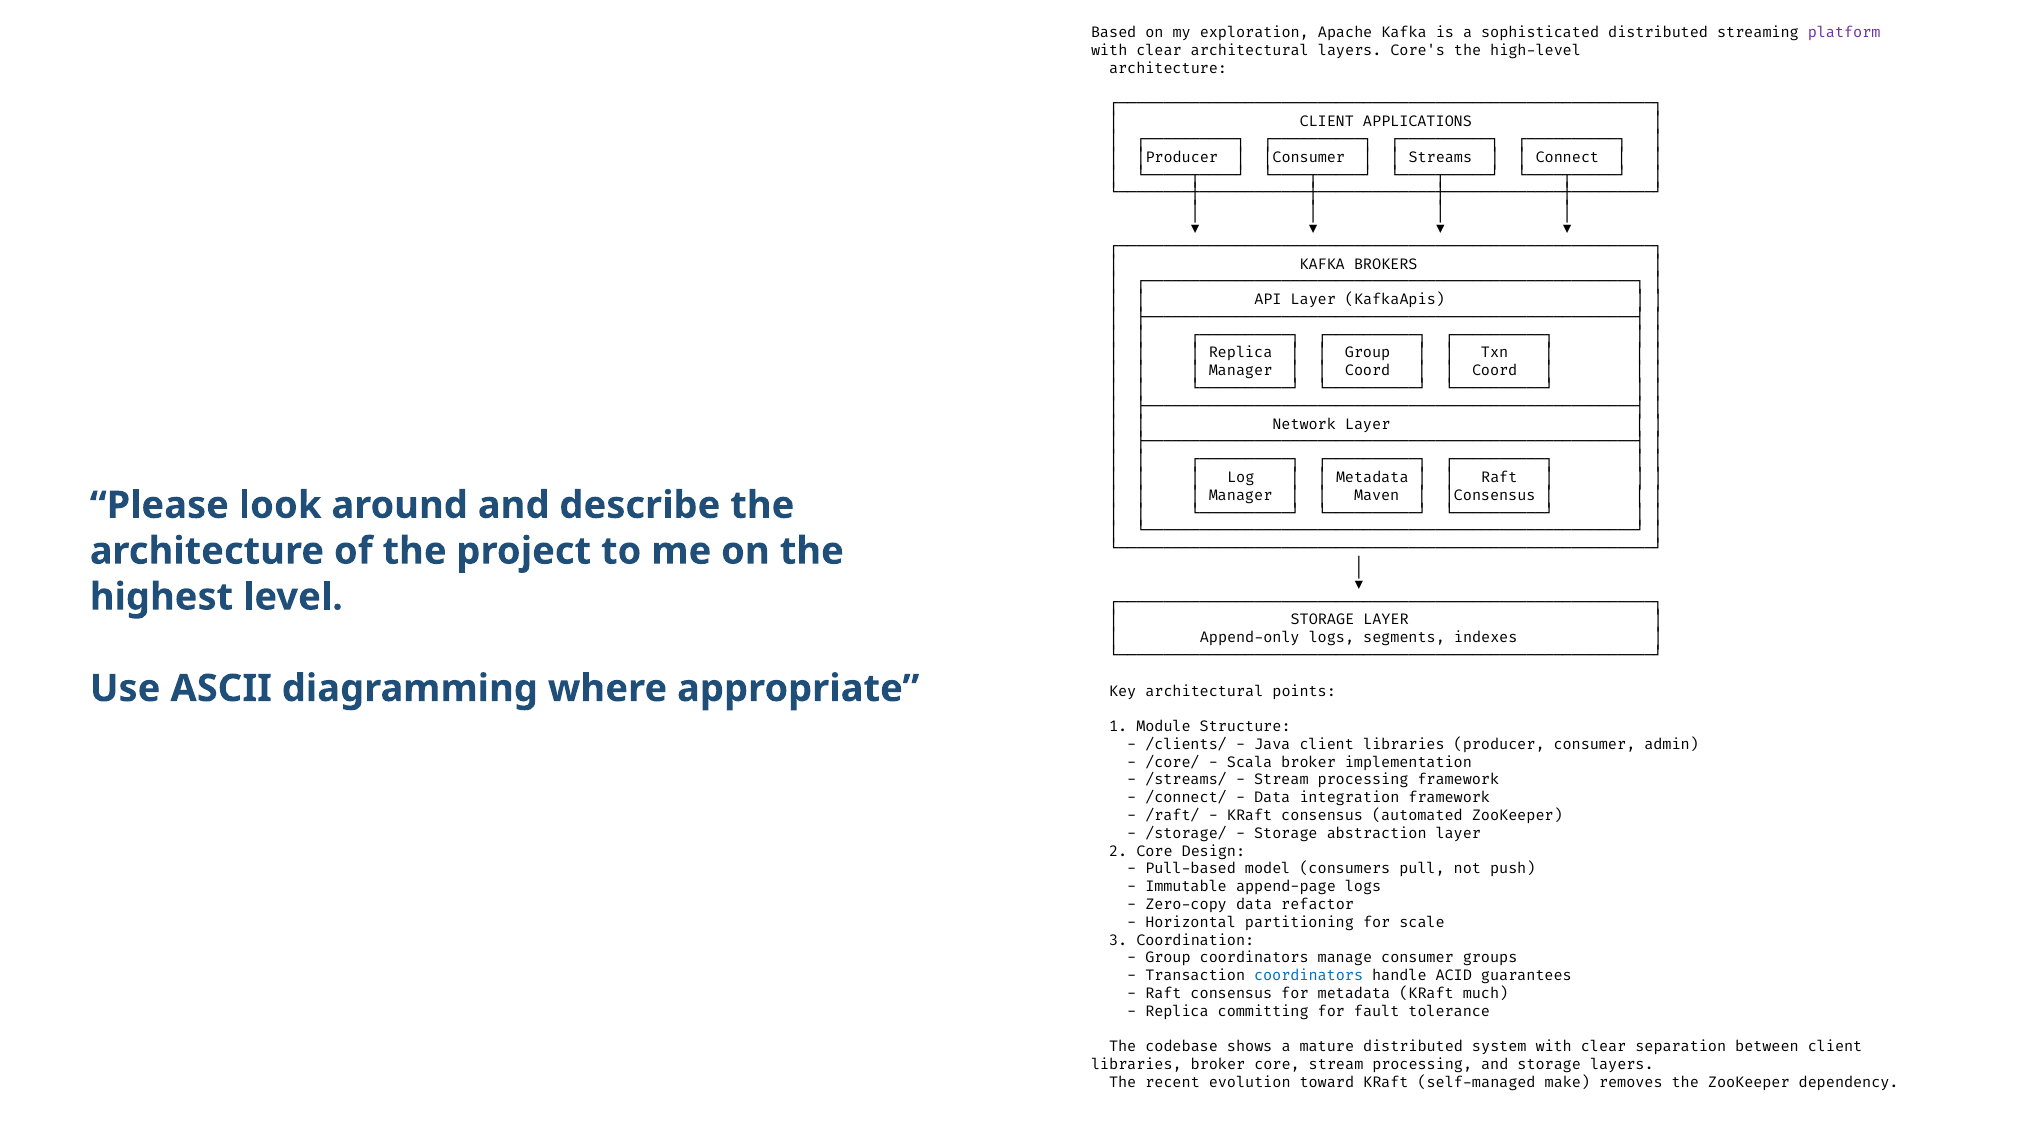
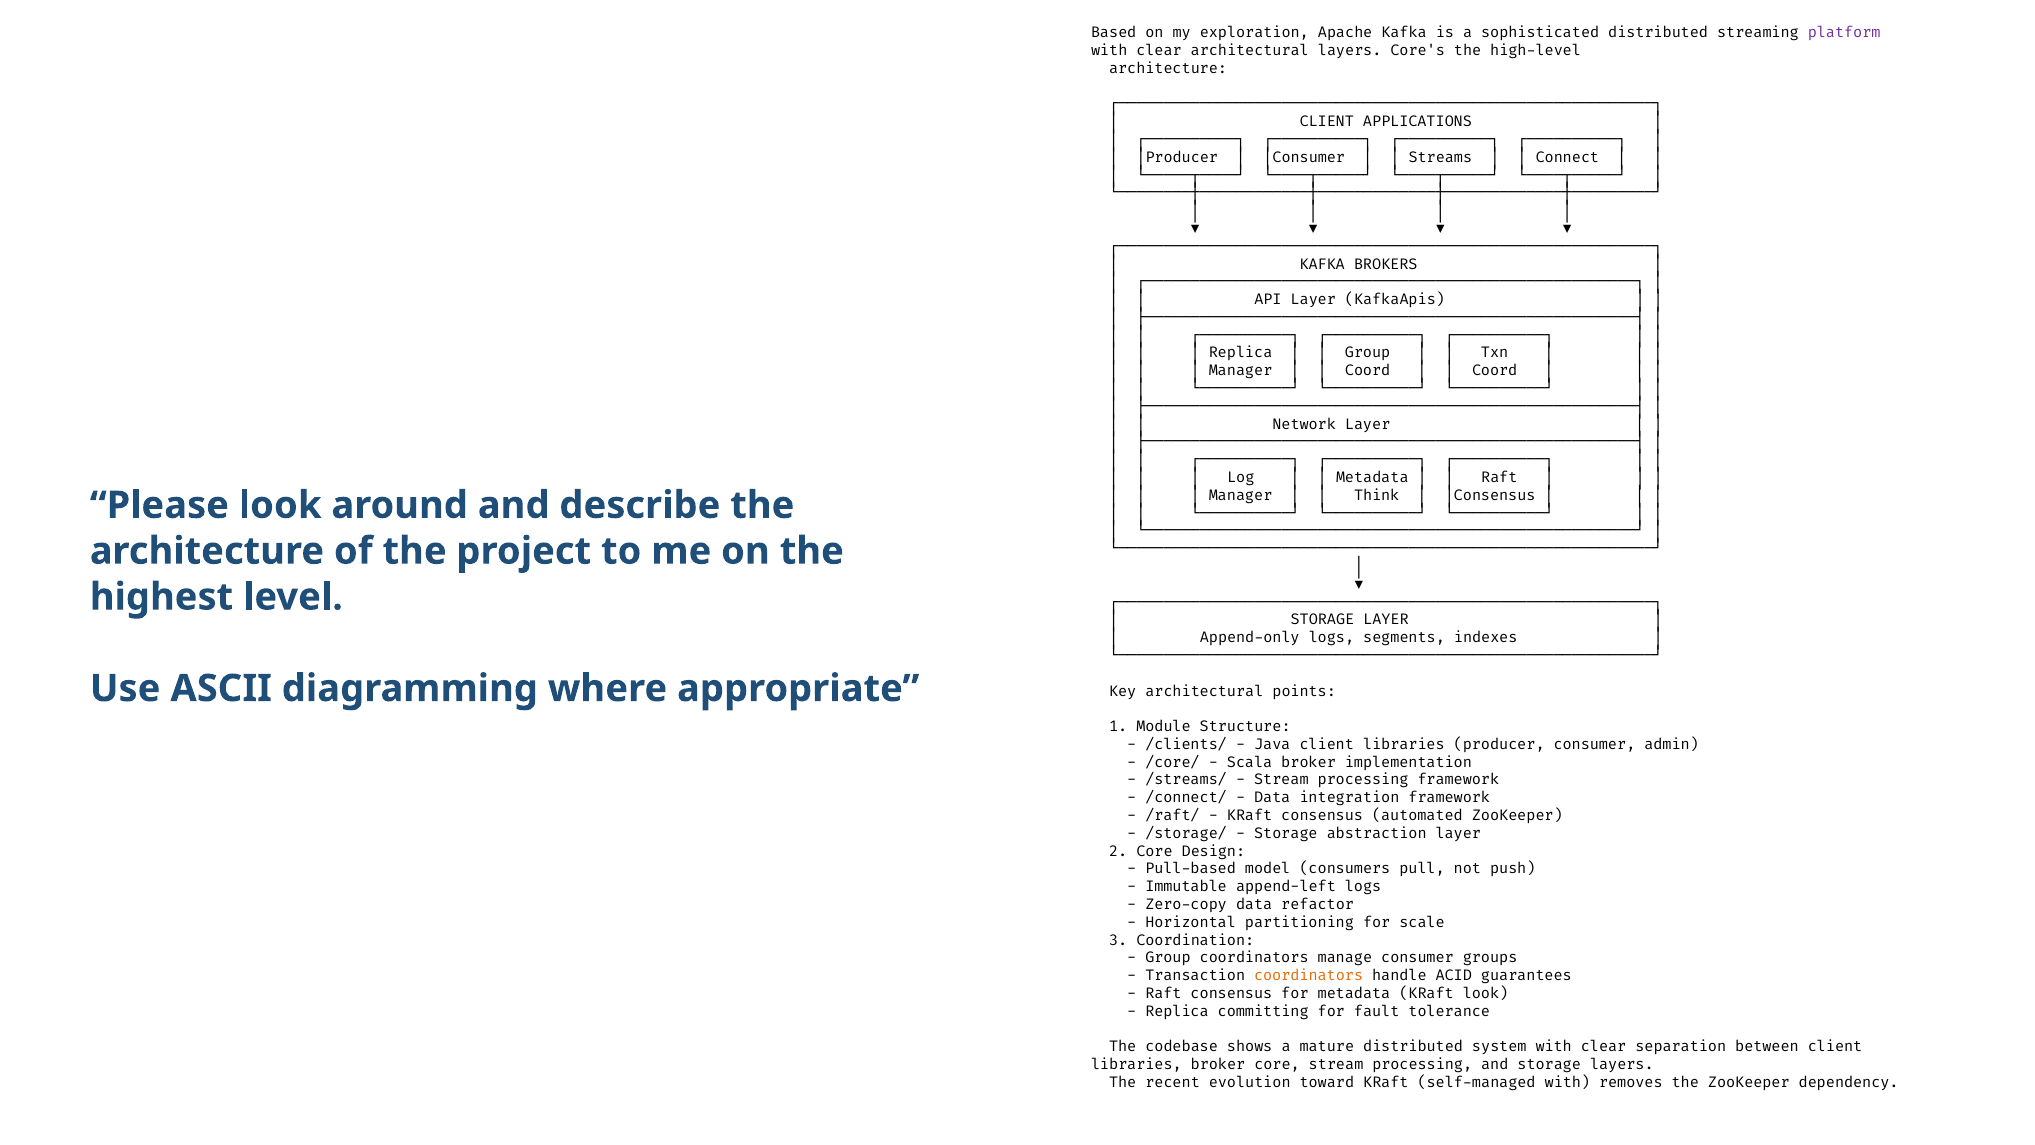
Maven: Maven -> Think
append-page: append-page -> append-left
coordinators at (1309, 975) colour: blue -> orange
KRaft much: much -> look
self-managed make: make -> with
